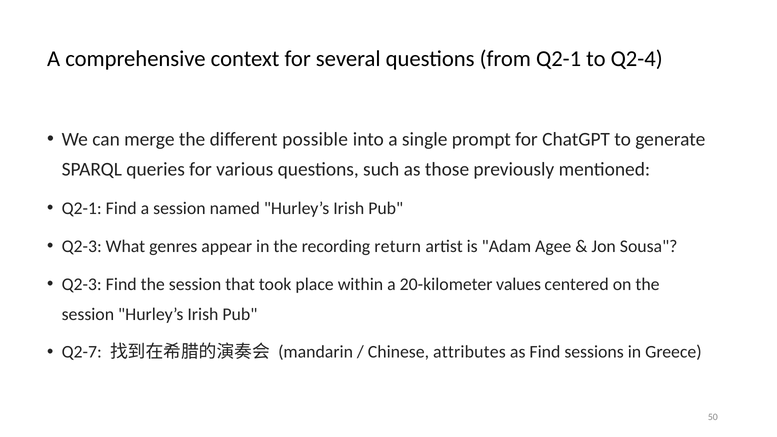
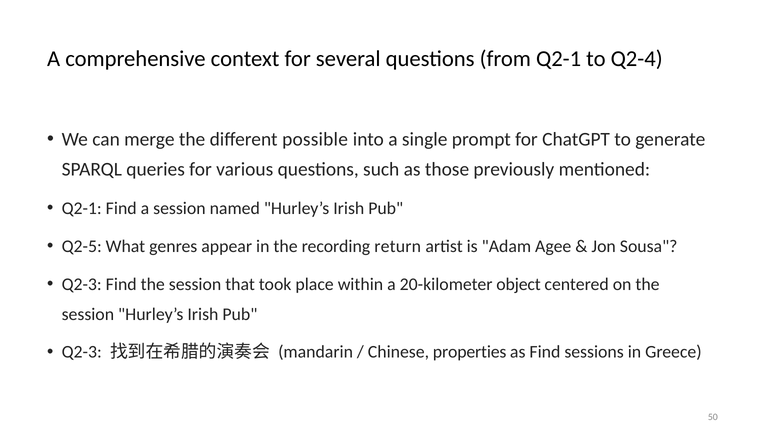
Q2-3 at (82, 246): Q2-3 -> Q2-5
values: values -> object
Q2-7 at (82, 352): Q2-7 -> Q2-3
attributes: attributes -> properties
